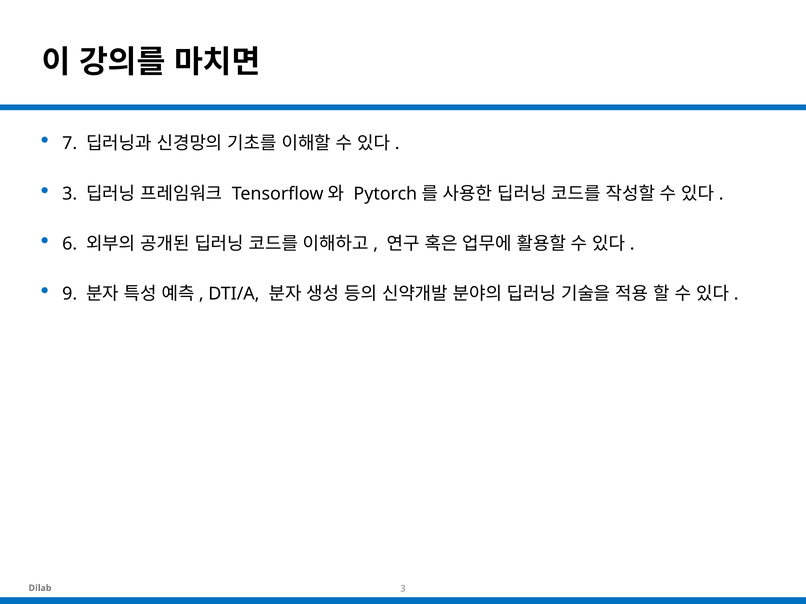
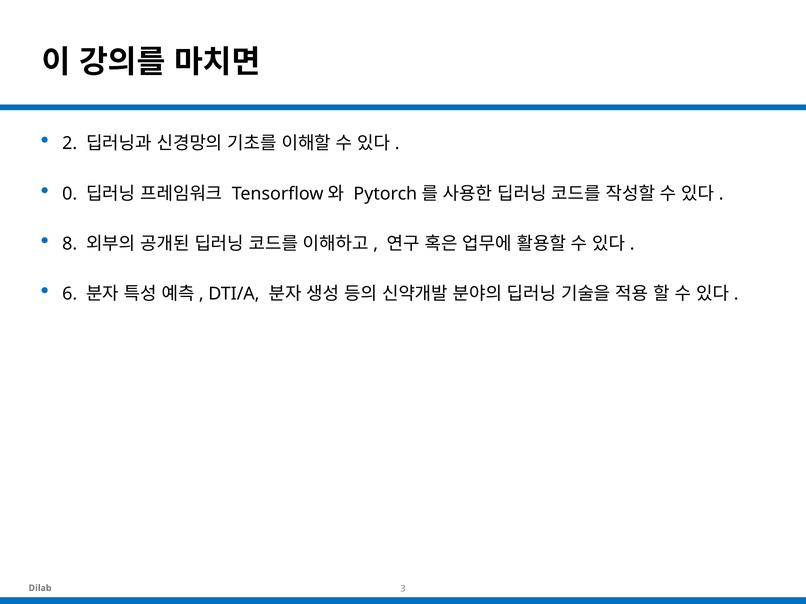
7: 7 -> 2
3 at (70, 194): 3 -> 0
6: 6 -> 8
9: 9 -> 6
